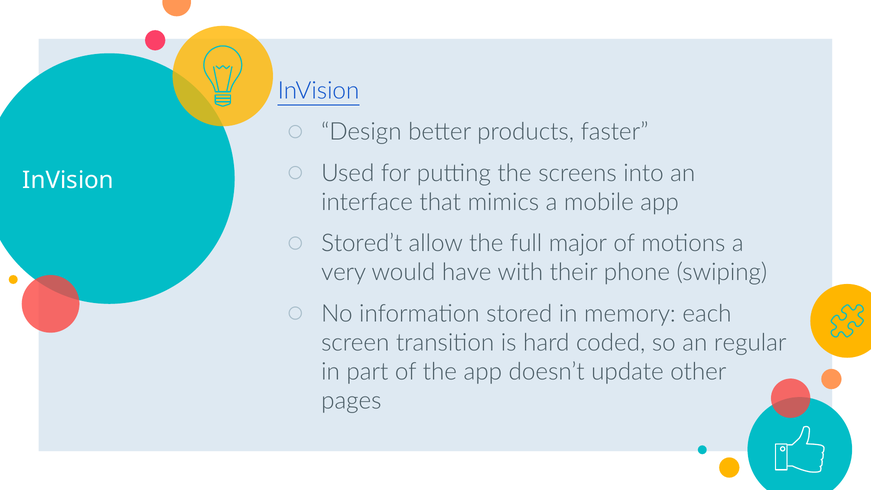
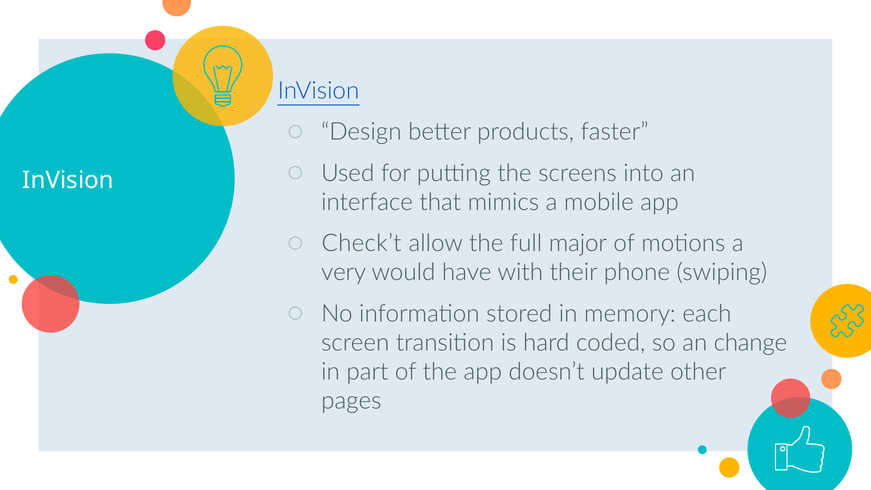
Stored’t: Stored’t -> Check’t
regular: regular -> change
